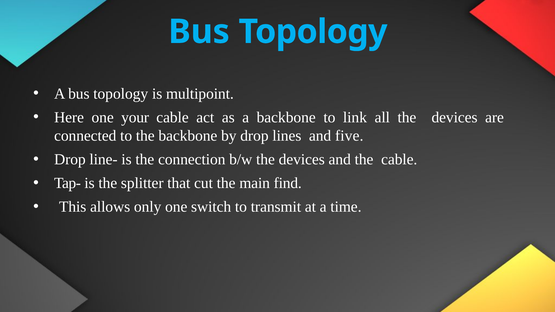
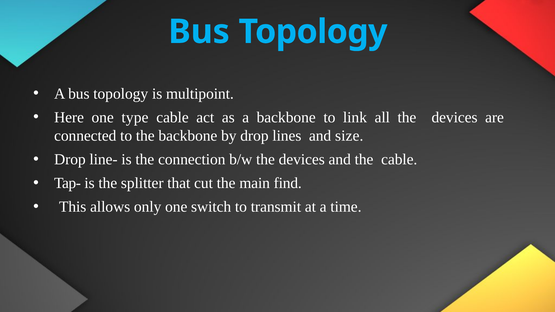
your: your -> type
five: five -> size
